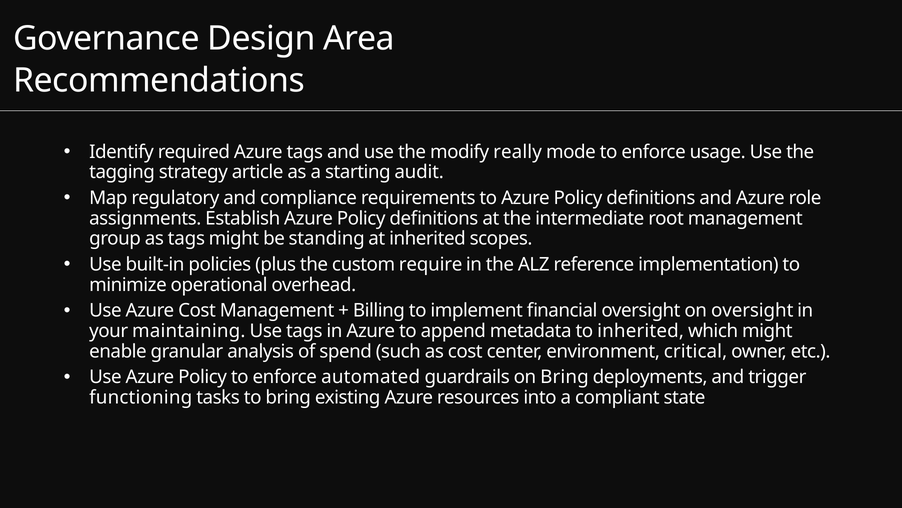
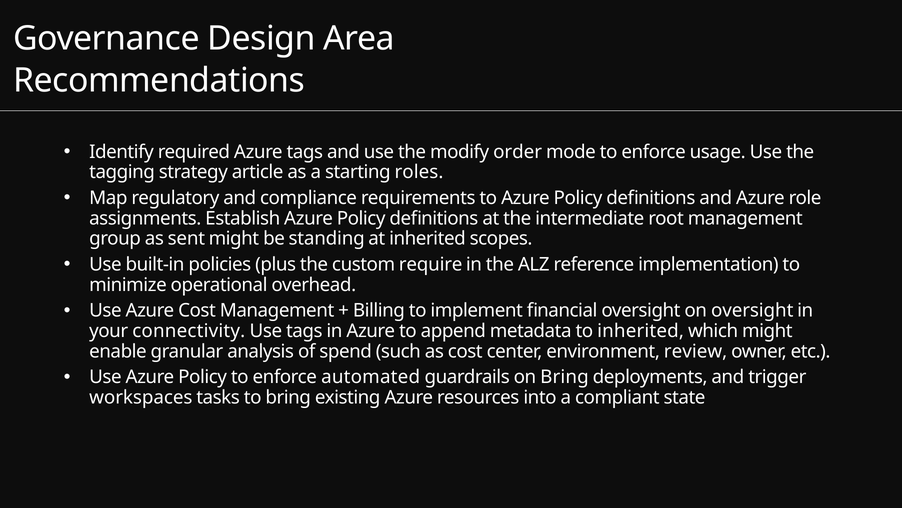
really: really -> order
audit: audit -> roles
as tags: tags -> sent
maintaining: maintaining -> connectivity
critical: critical -> review
functioning: functioning -> workspaces
